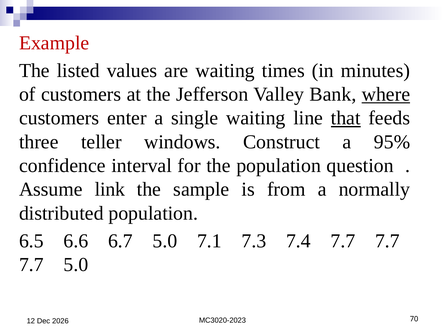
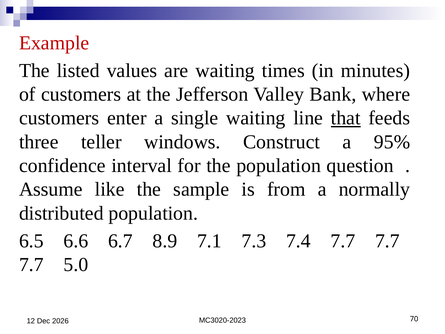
where underline: present -> none
link: link -> like
6.7 5.0: 5.0 -> 8.9
